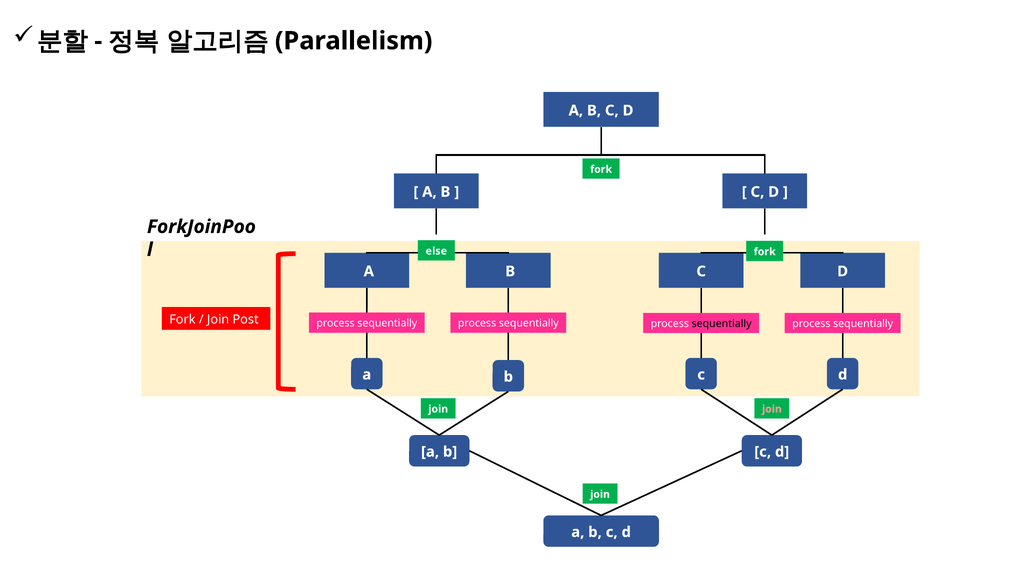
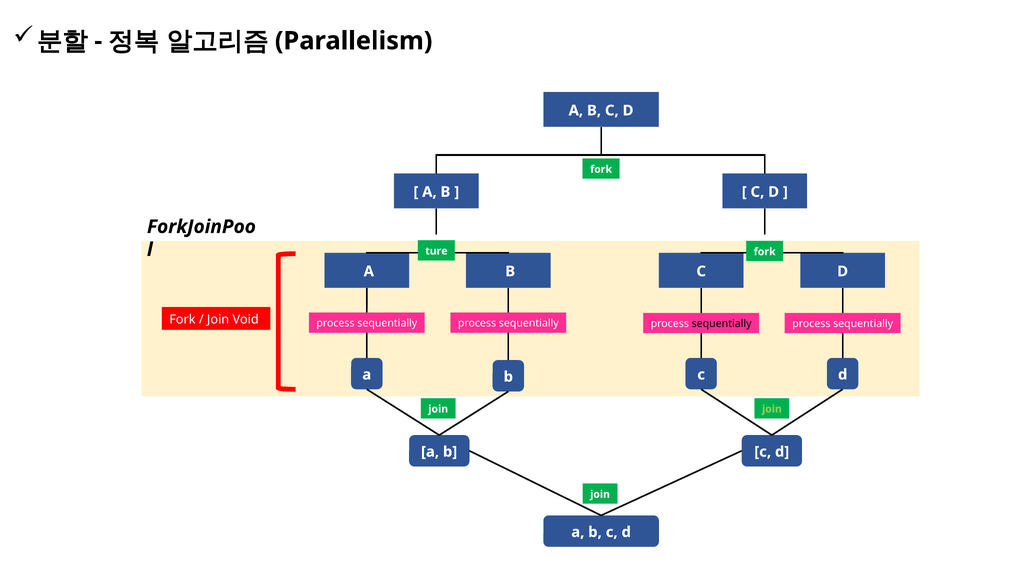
else: else -> ture
Post: Post -> Void
join at (772, 409) colour: pink -> light green
